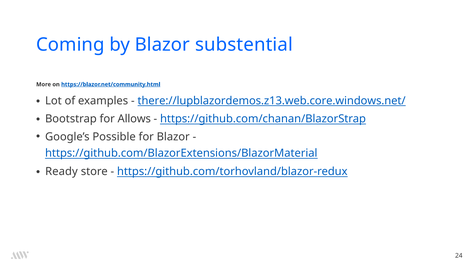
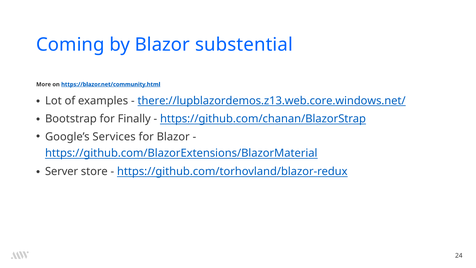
Allows: Allows -> Finally
Possible: Possible -> Services
Ready: Ready -> Server
